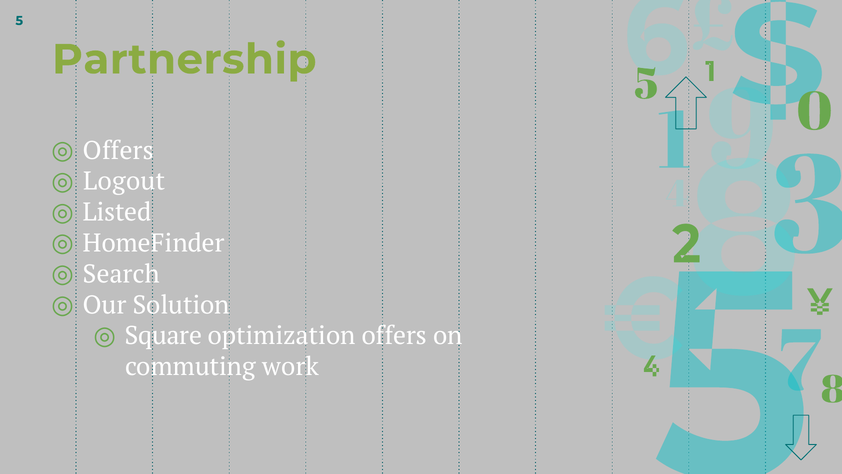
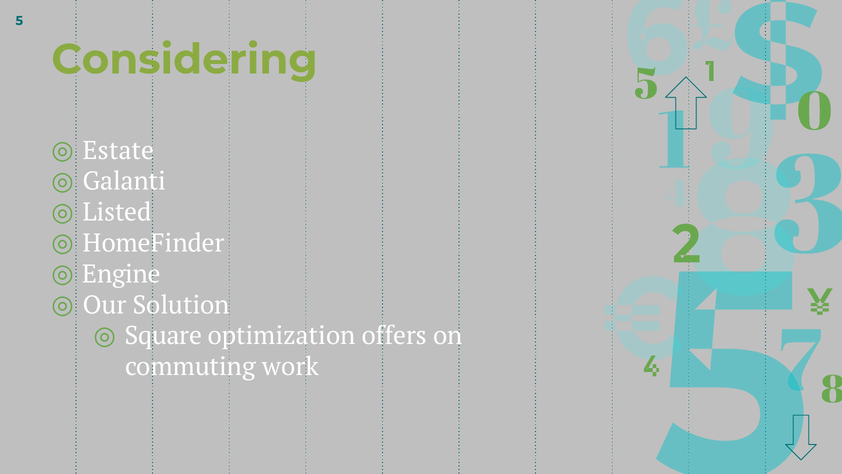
Partnership: Partnership -> Considering
Offers at (119, 150): Offers -> Estate
Logout: Logout -> Galanti
Search: Search -> Engine
